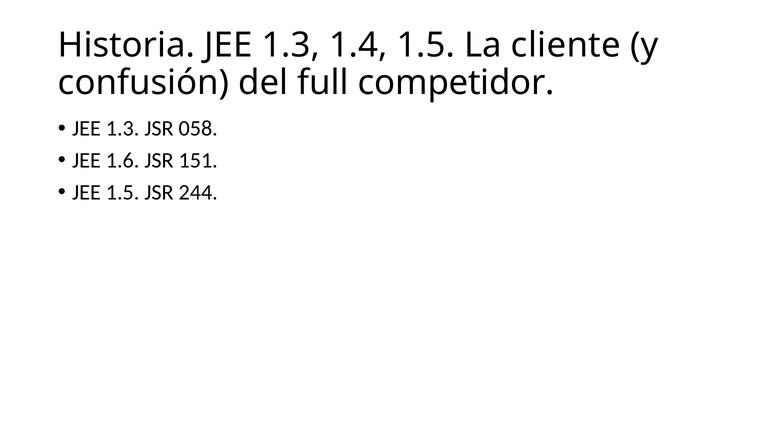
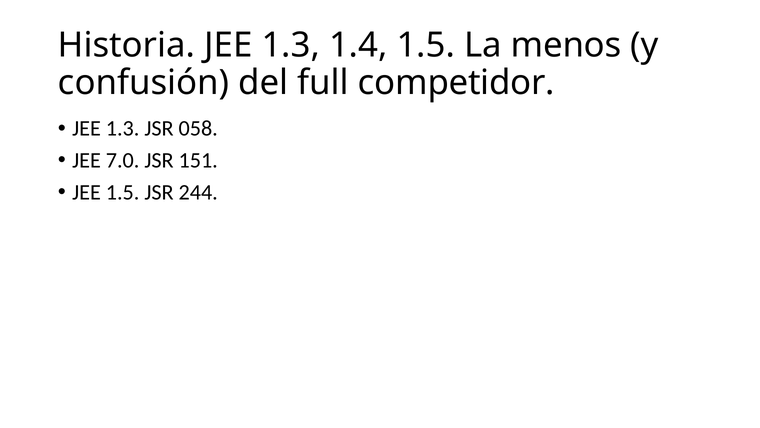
cliente: cliente -> menos
1.6: 1.6 -> 7.0
